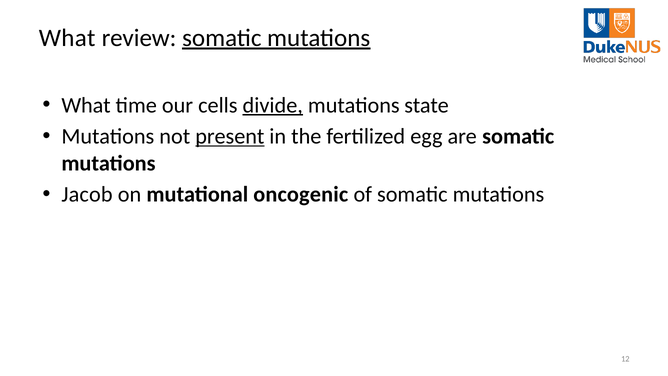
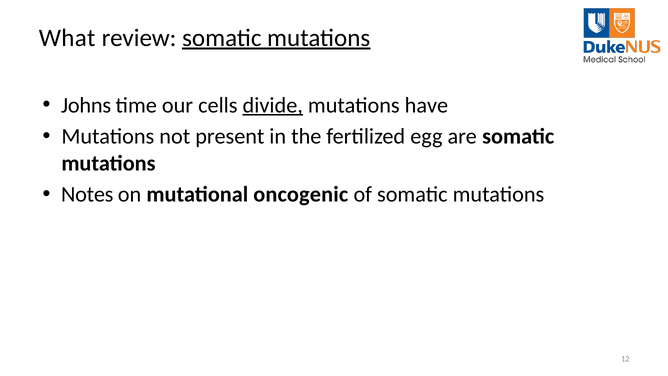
What at (86, 105): What -> Johns
state: state -> have
present underline: present -> none
Jacob: Jacob -> Notes
